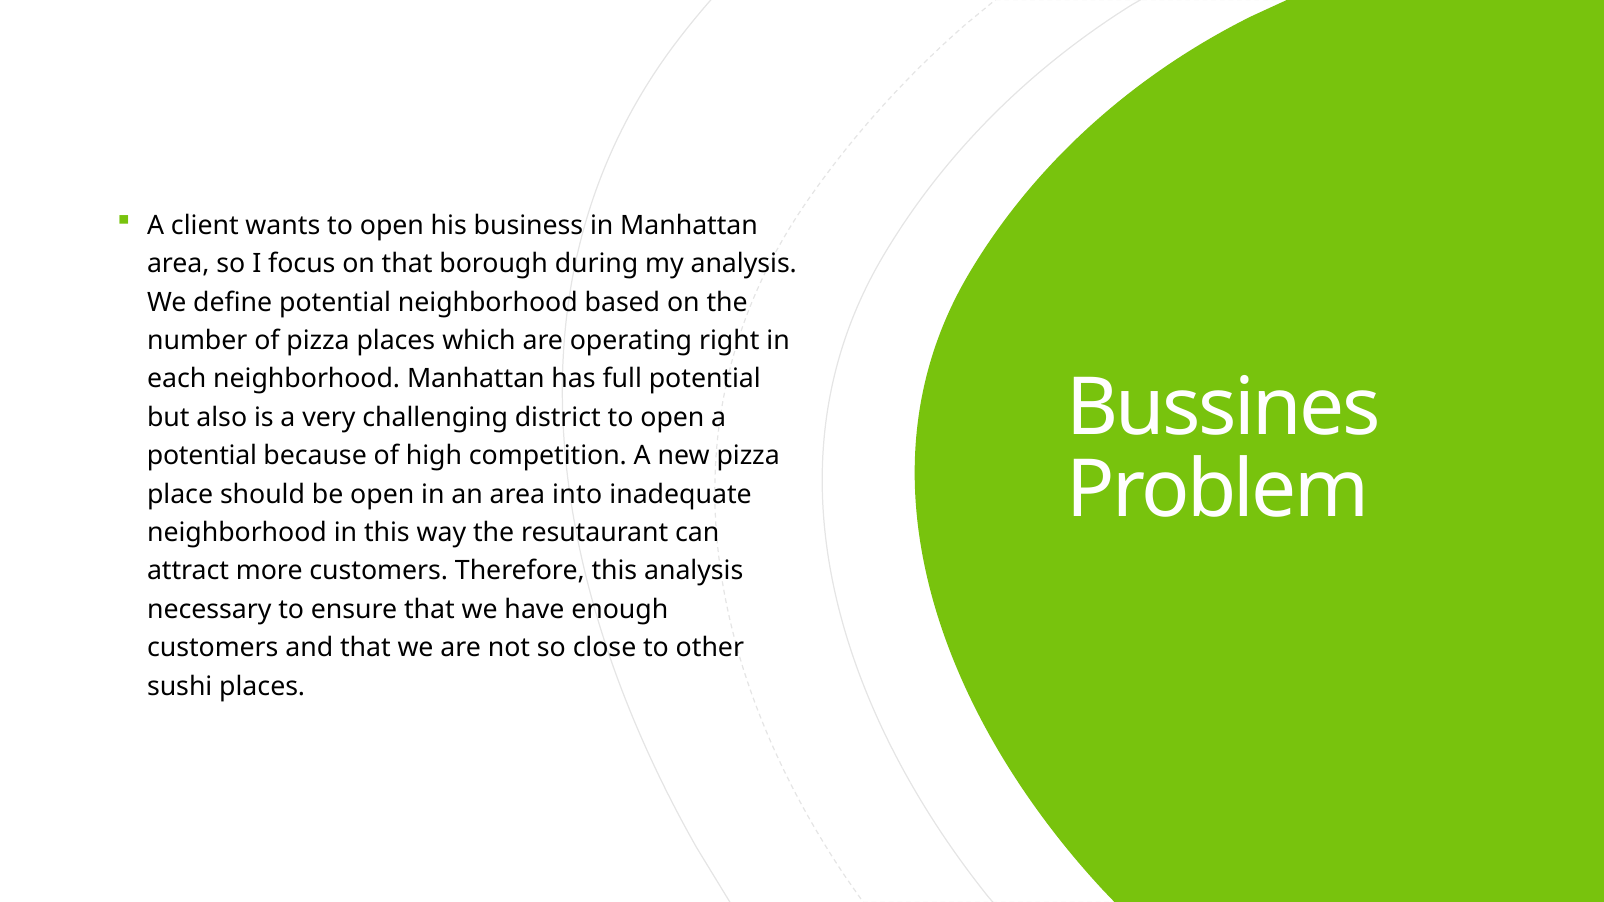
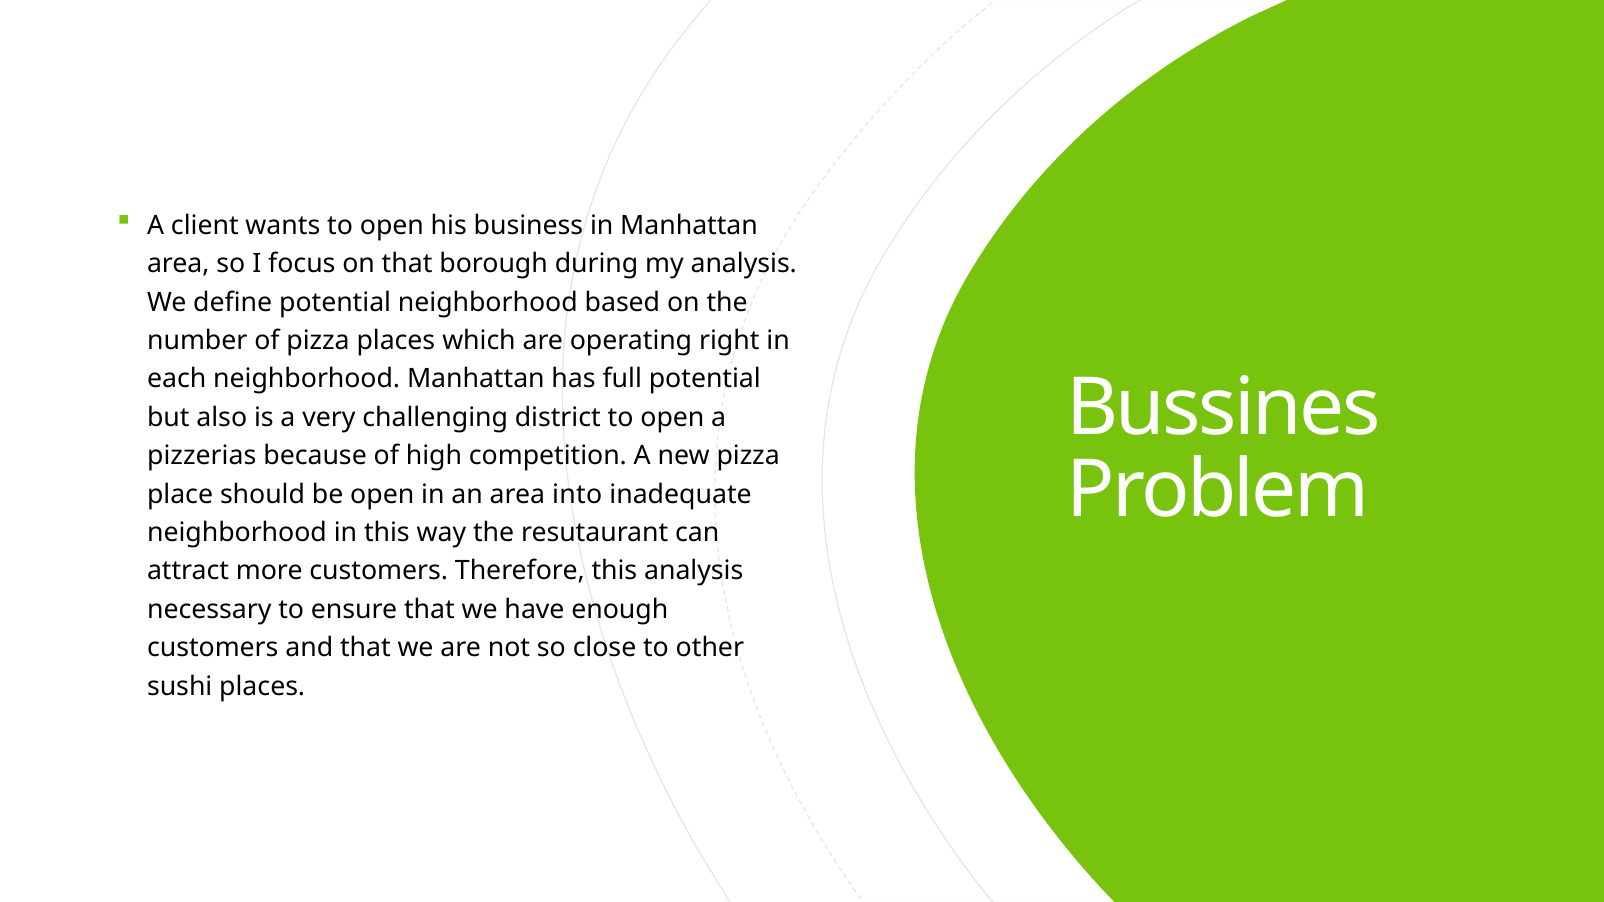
potential at (202, 456): potential -> pizzerias
